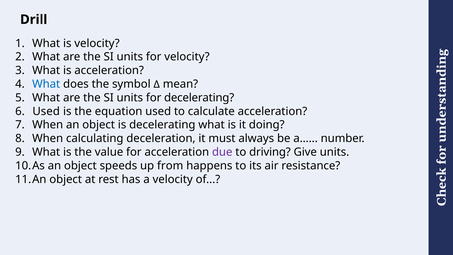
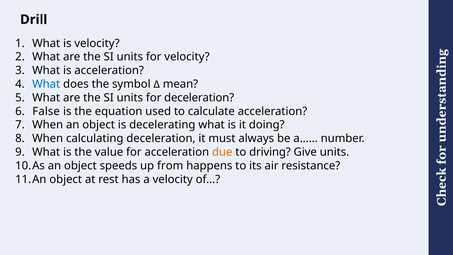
for decelerating: decelerating -> deceleration
Used at (46, 111): Used -> False
due colour: purple -> orange
